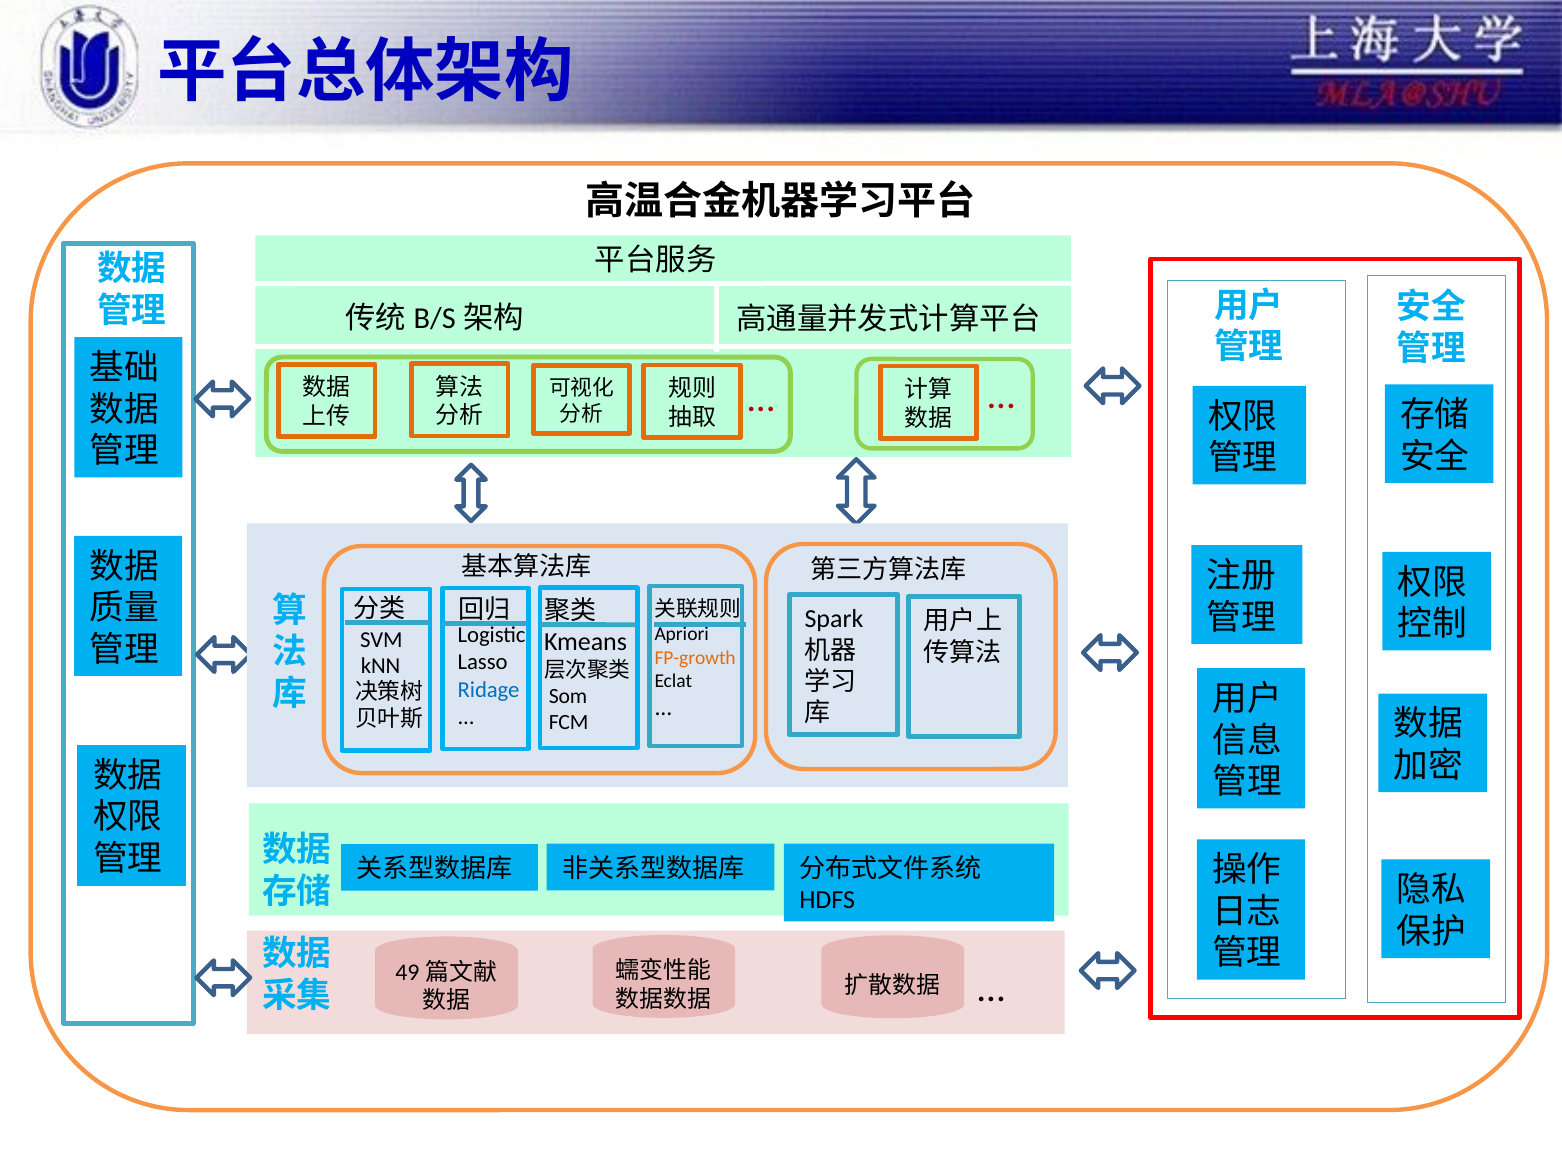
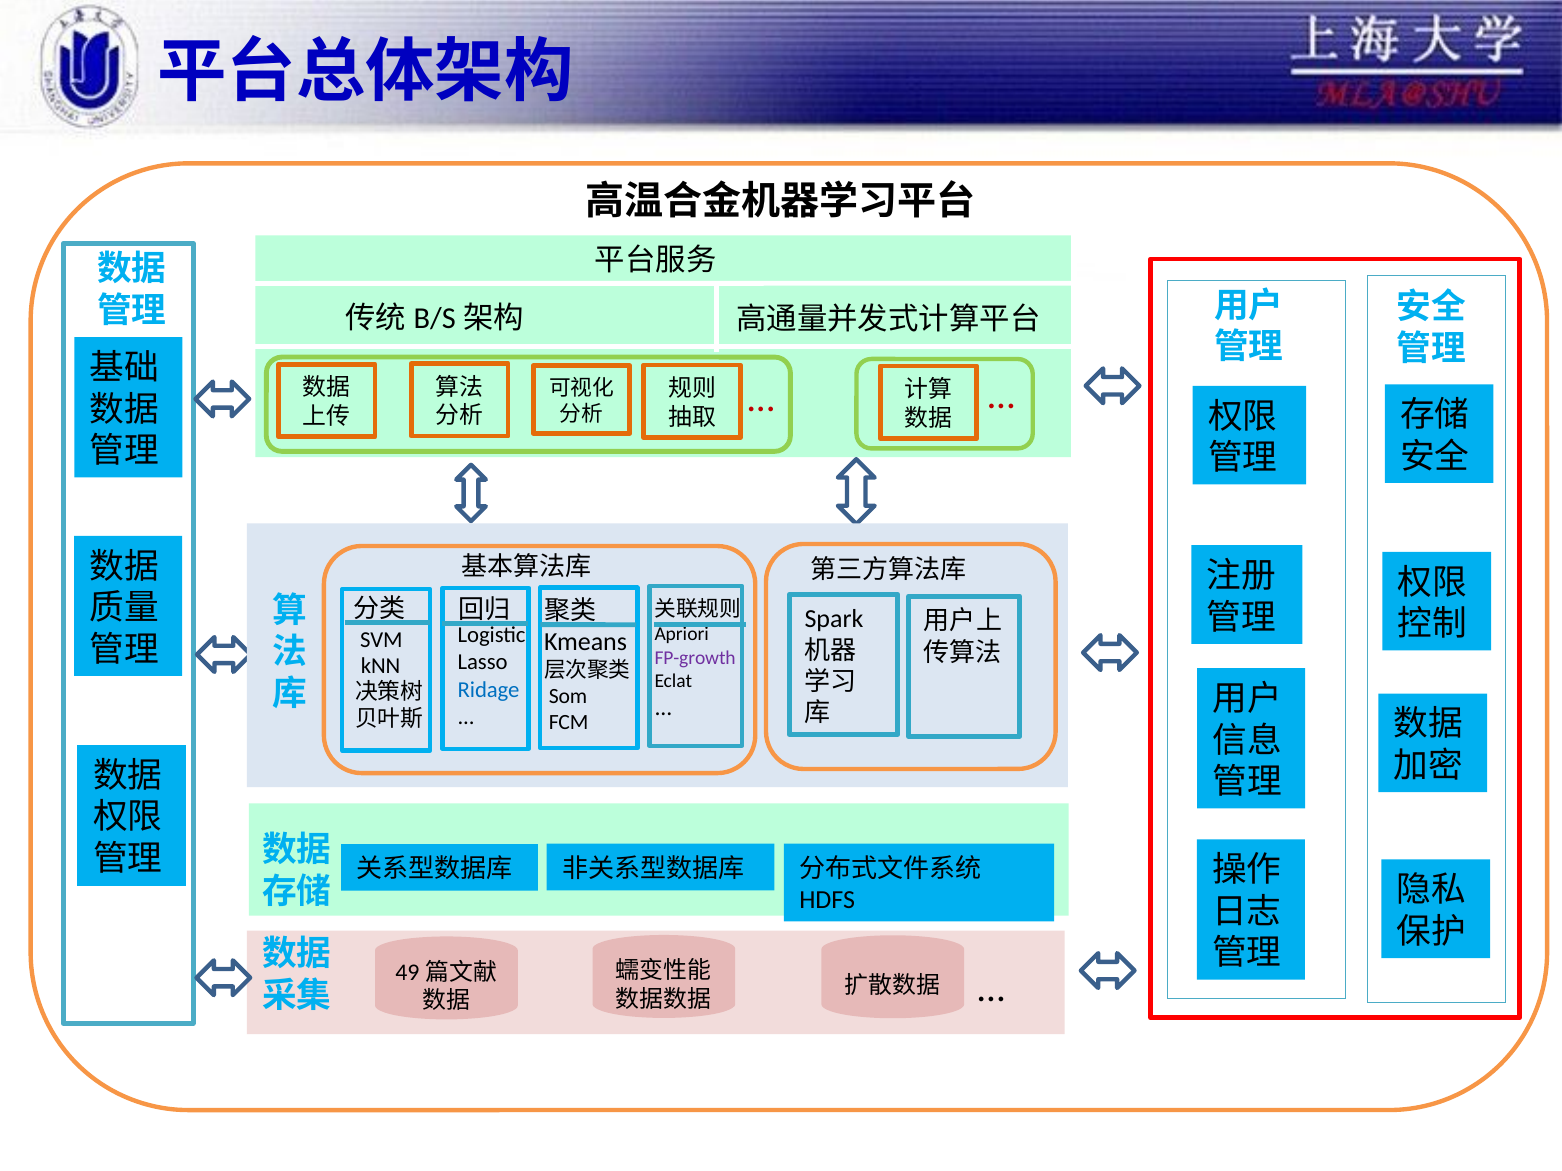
FP-growth colour: orange -> purple
